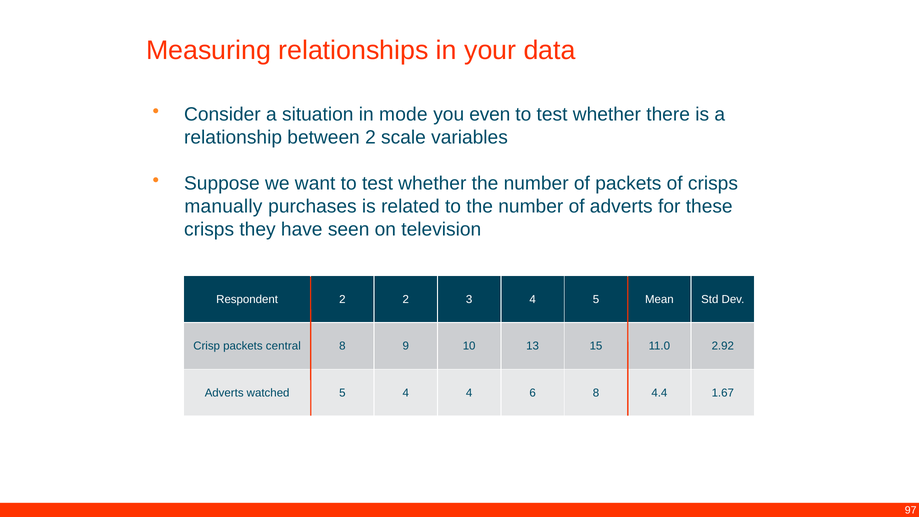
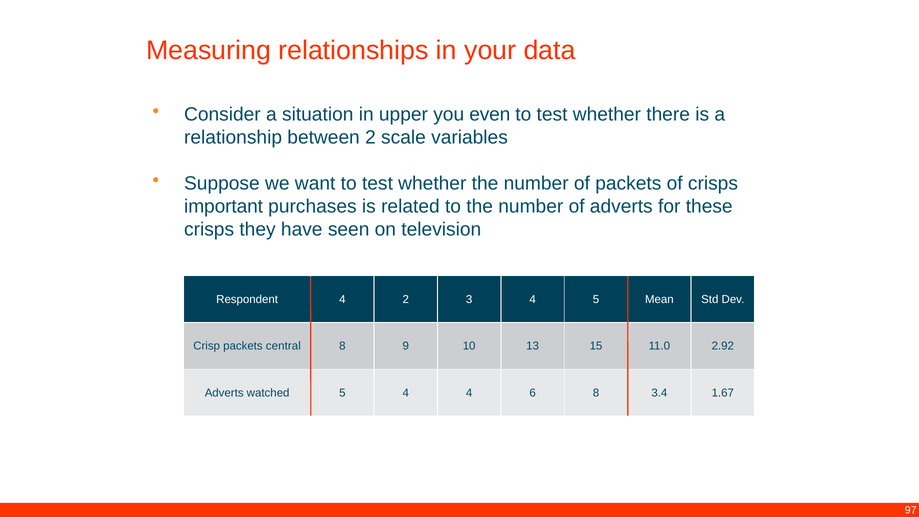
mode: mode -> upper
manually: manually -> important
Respondent 2: 2 -> 4
4.4: 4.4 -> 3.4
